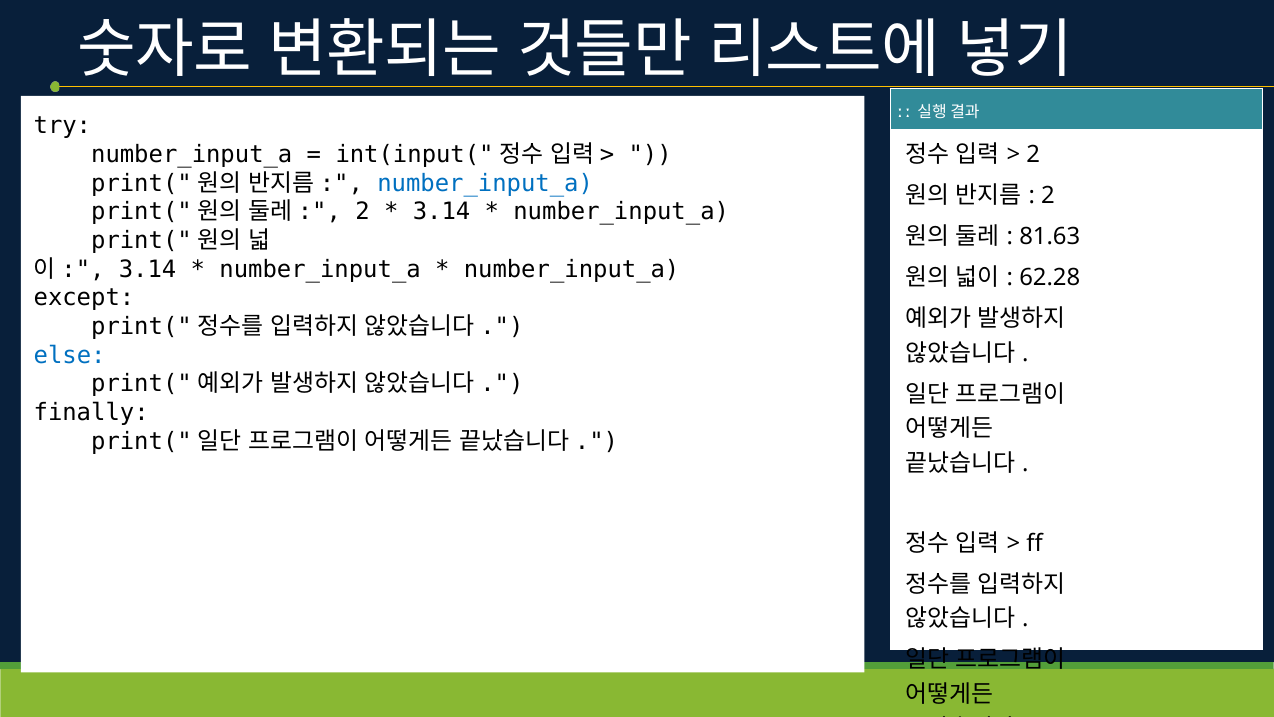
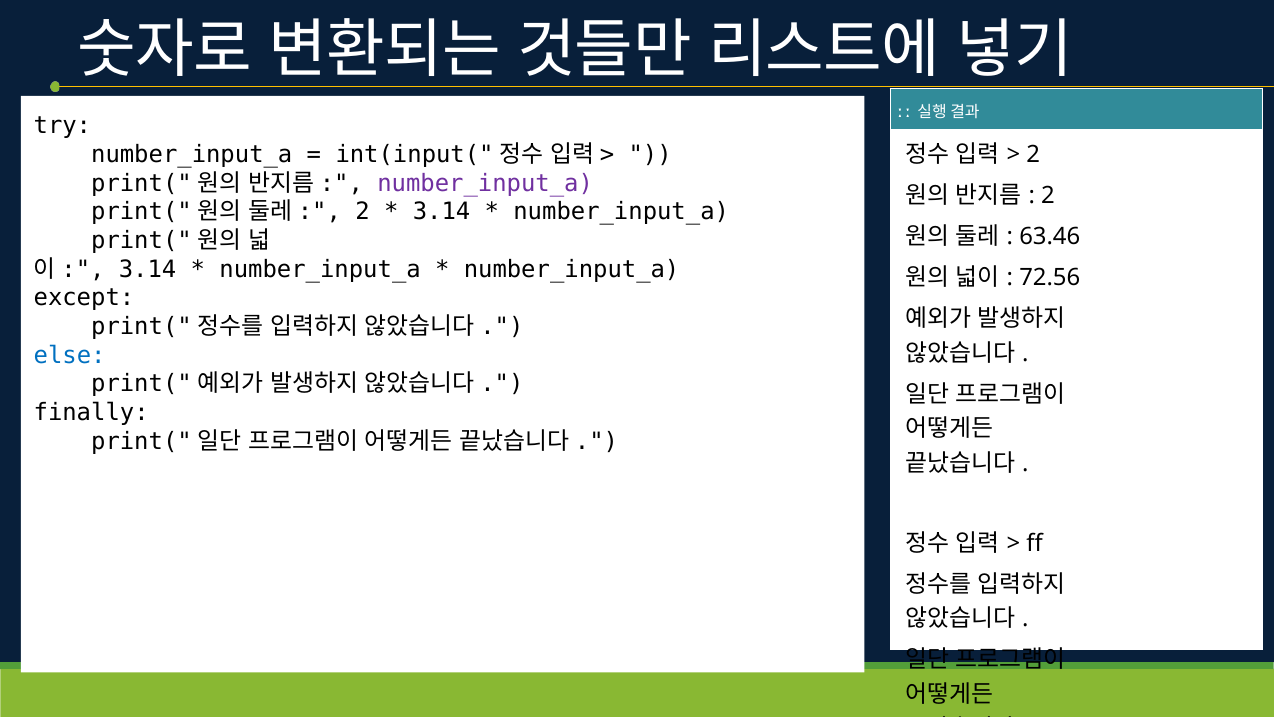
number_input_a at (485, 183) colour: blue -> purple
81.63: 81.63 -> 63.46
62.28: 62.28 -> 72.56
